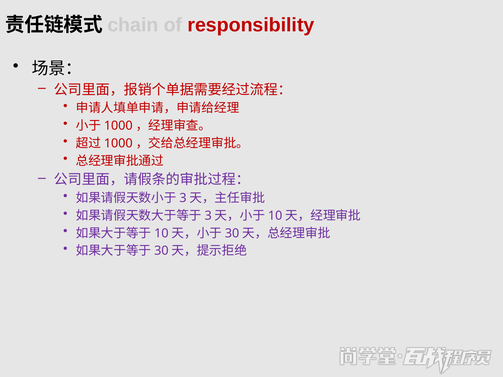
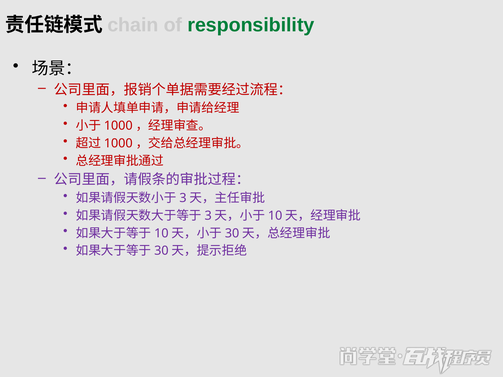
responsibility colour: red -> green
